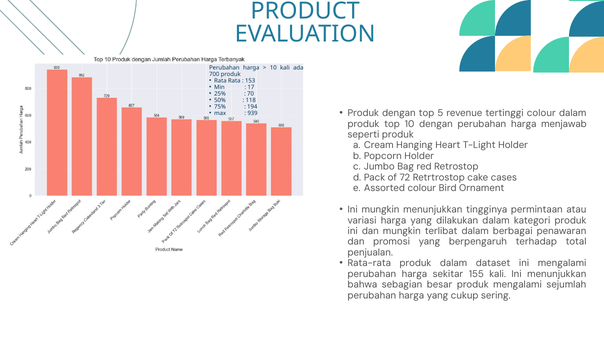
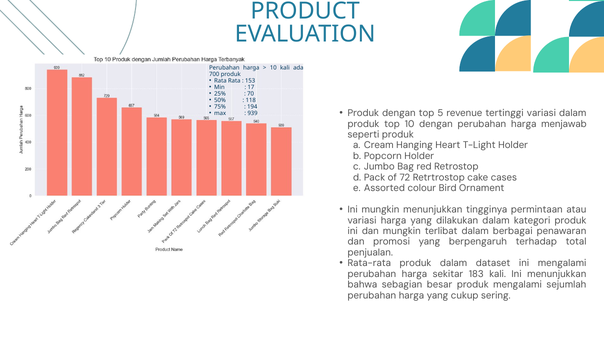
tertinggi colour: colour -> variasi
155: 155 -> 183
